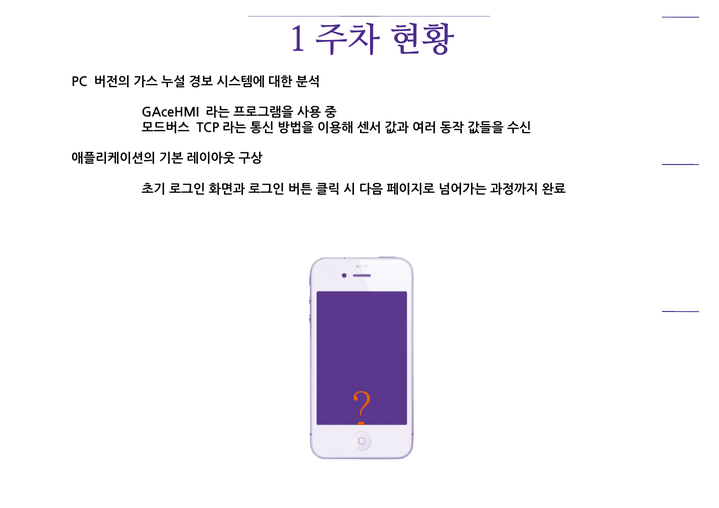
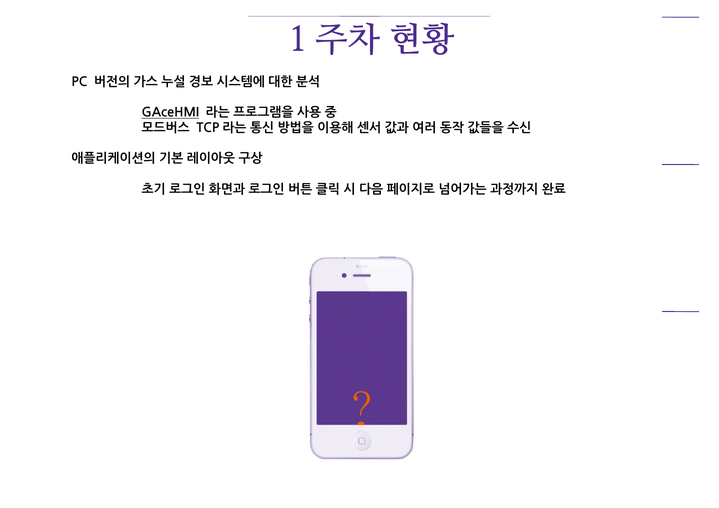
GAceHMI underline: none -> present
